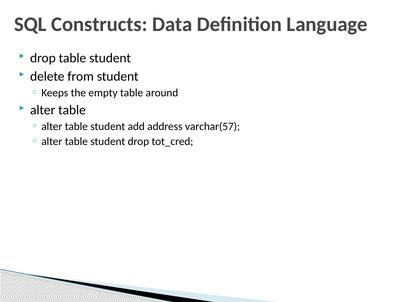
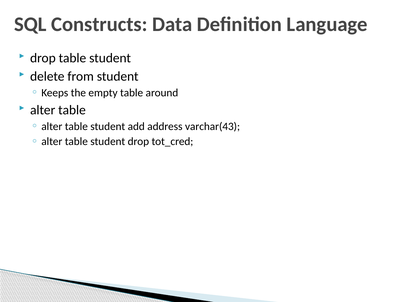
varchar(57: varchar(57 -> varchar(43
